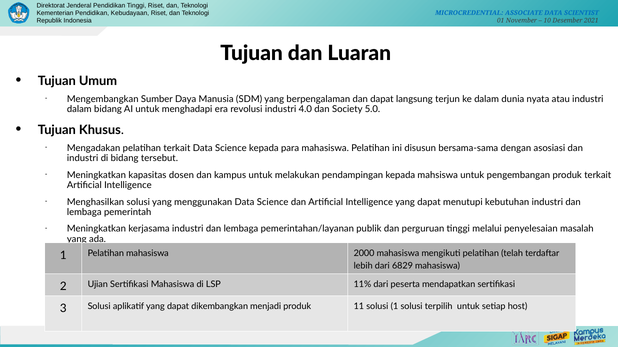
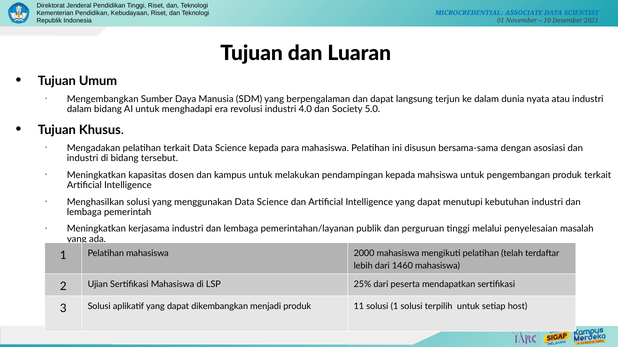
6829: 6829 -> 1460
11%: 11% -> 25%
